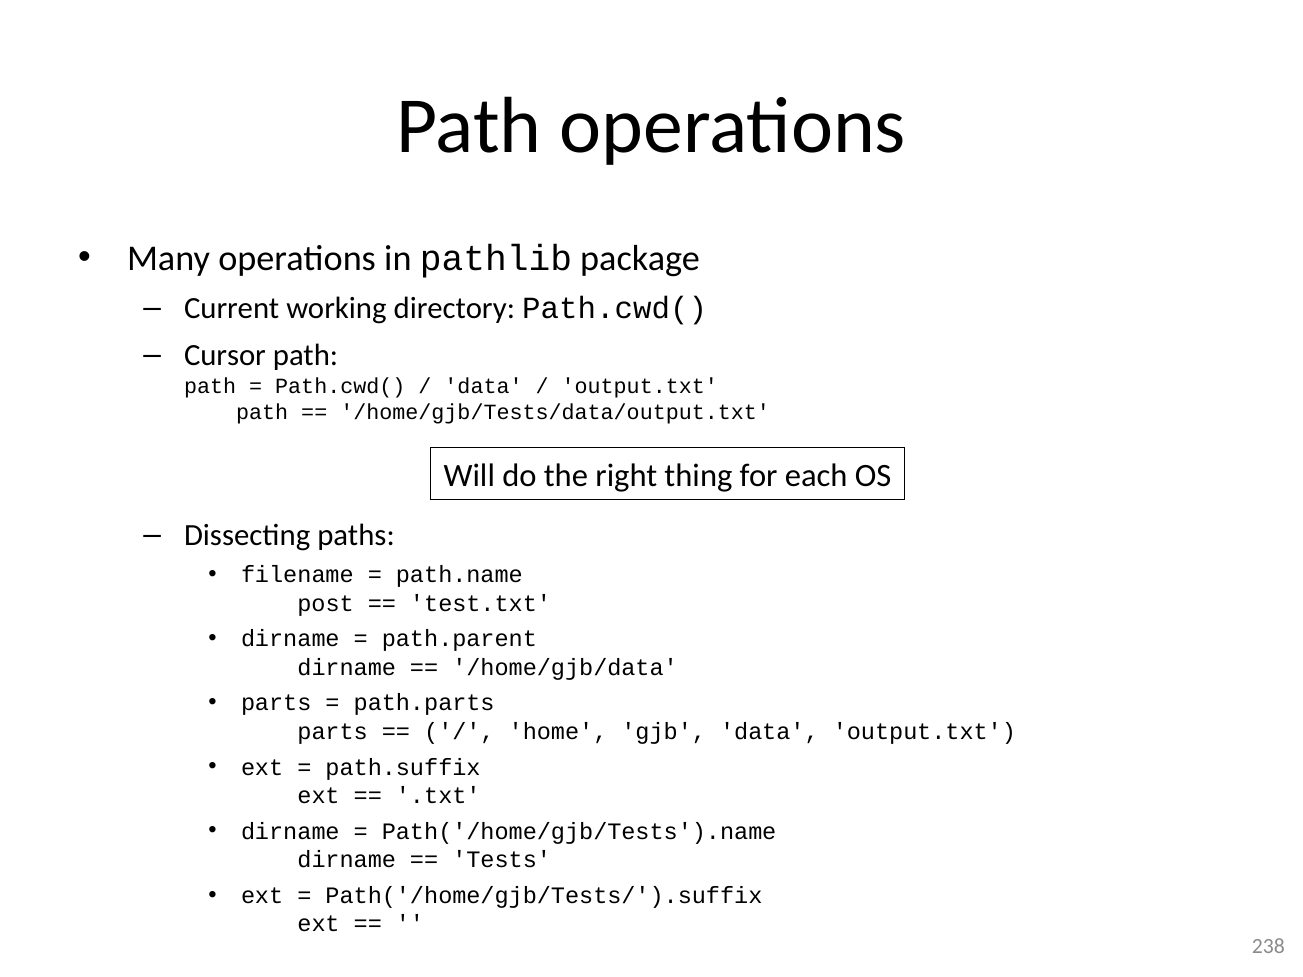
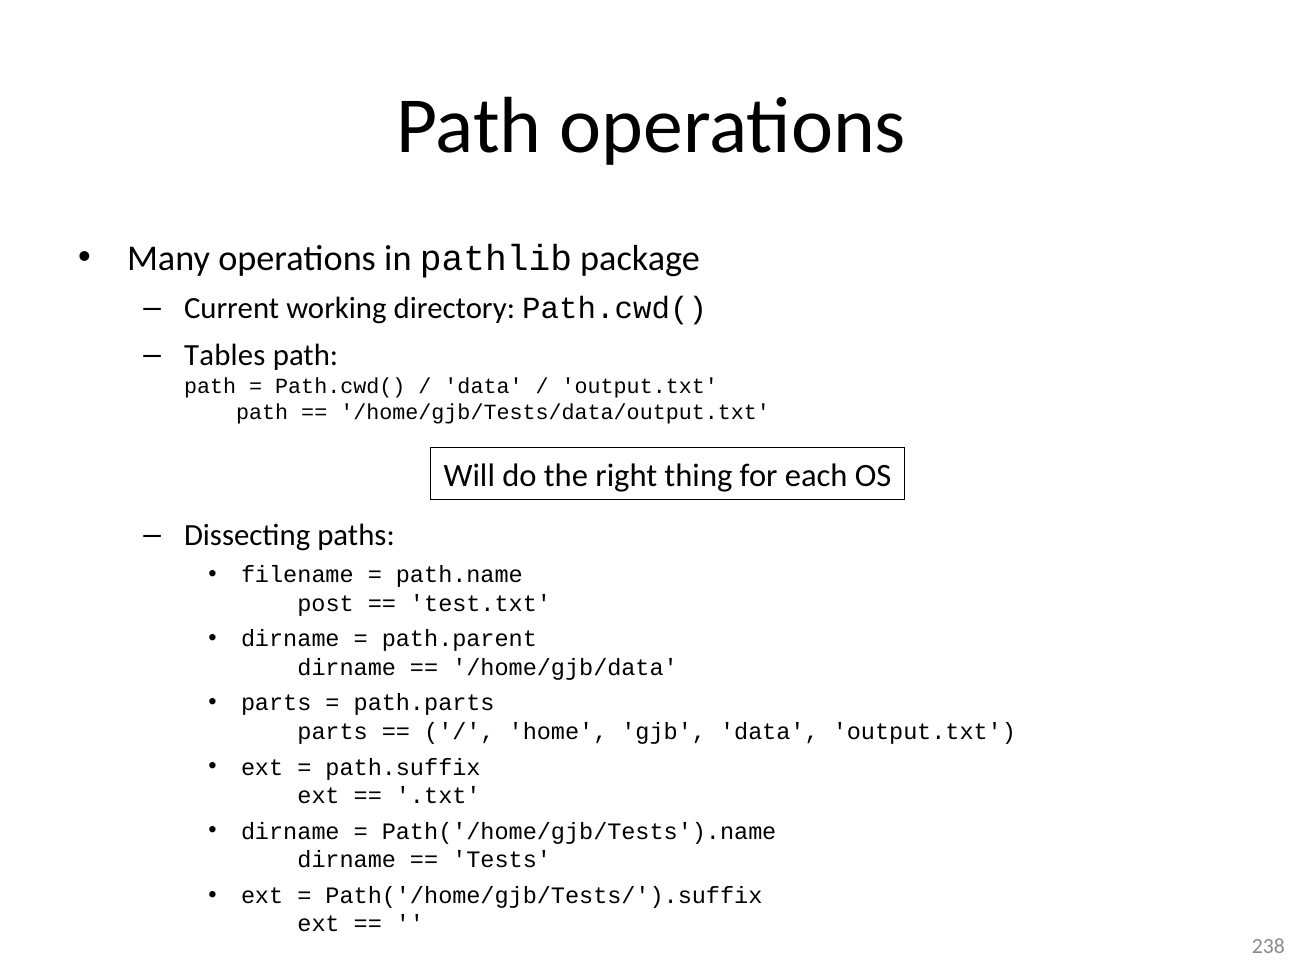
Cursor: Cursor -> Tables
